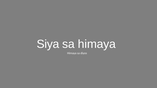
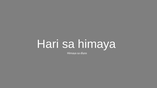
Siya: Siya -> Hari
